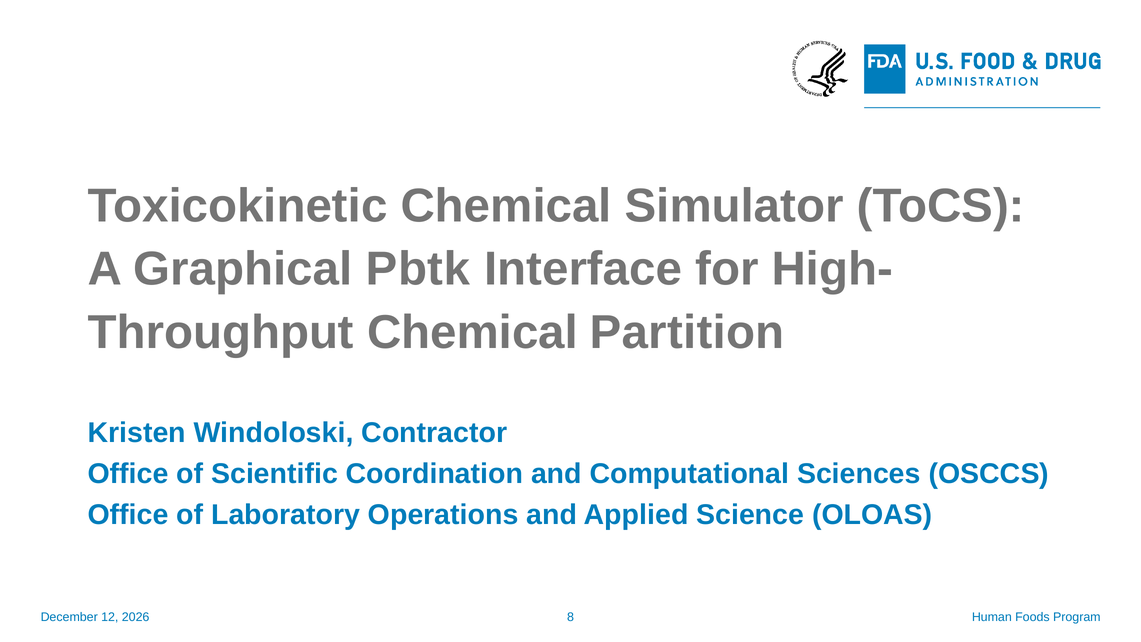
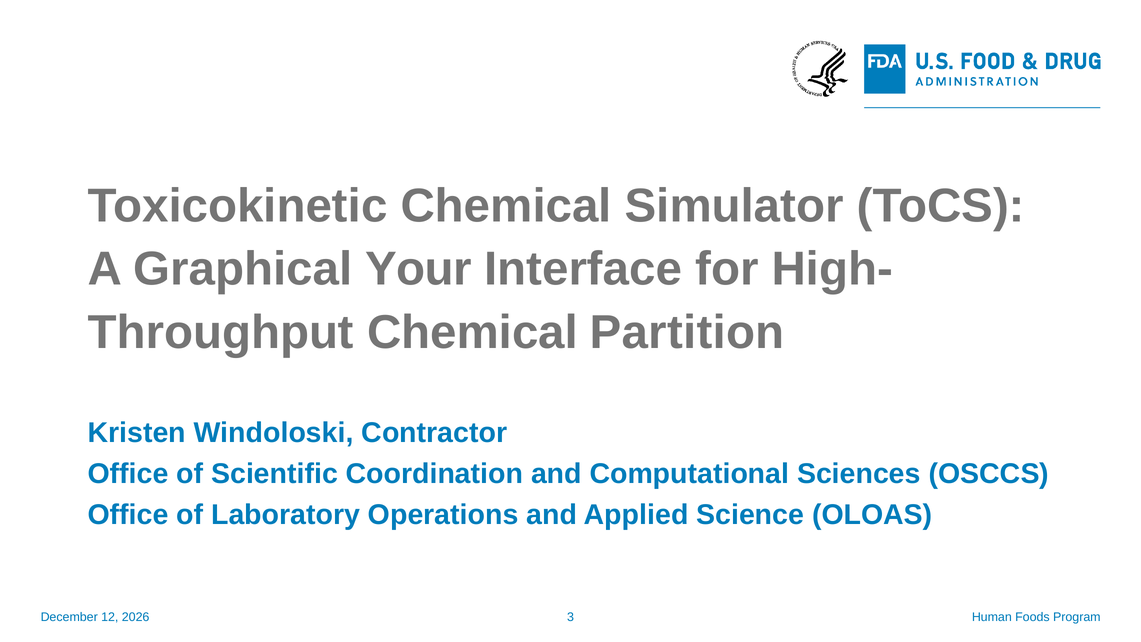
Pbtk: Pbtk -> Your
8: 8 -> 3
